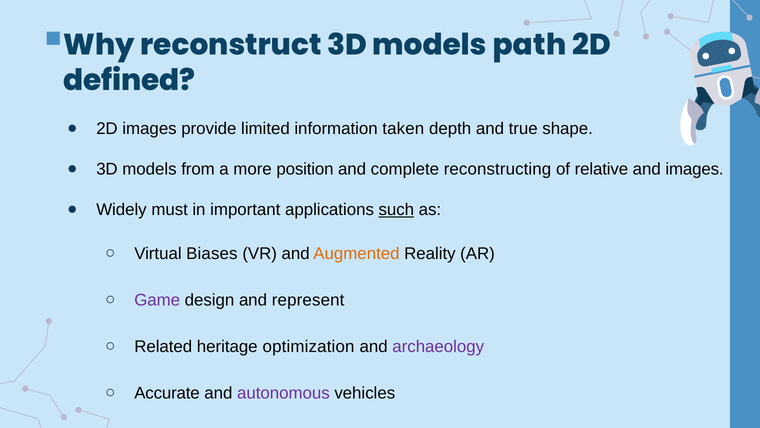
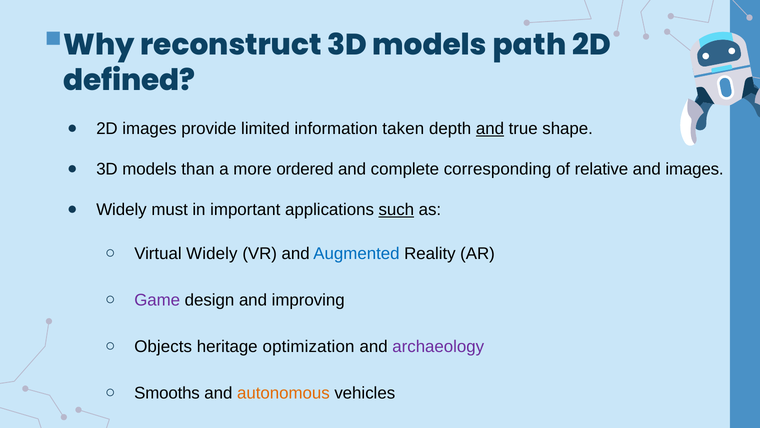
and at (490, 129) underline: none -> present
from: from -> than
position: position -> ordered
reconstructing: reconstructing -> corresponding
Virtual Biases: Biases -> Widely
Augmented colour: orange -> blue
represent: represent -> improving
Related: Related -> Objects
Accurate: Accurate -> Smooths
autonomous colour: purple -> orange
